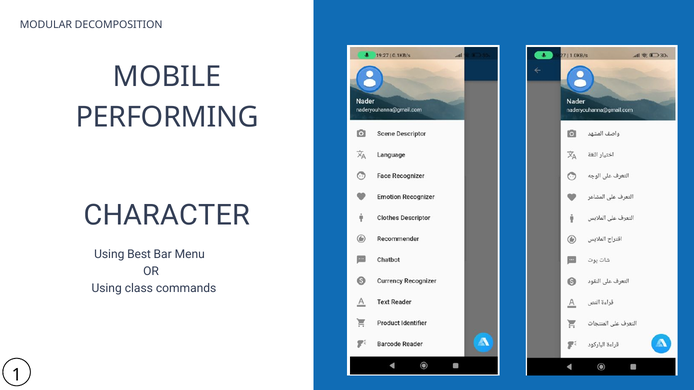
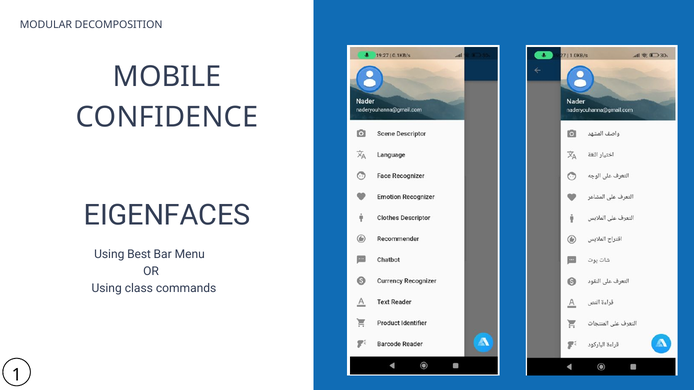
PERFORMING: PERFORMING -> CONFIDENCE
CHARACTER: CHARACTER -> EIGENFACES
